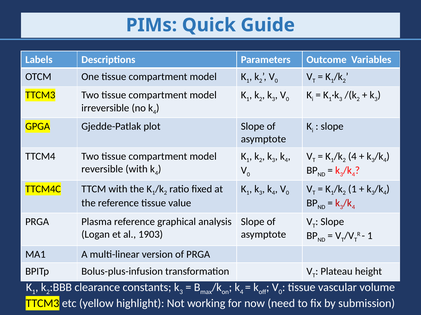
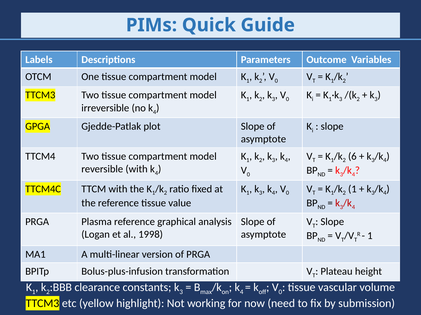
4 at (352, 157): 4 -> 6
1903: 1903 -> 1998
